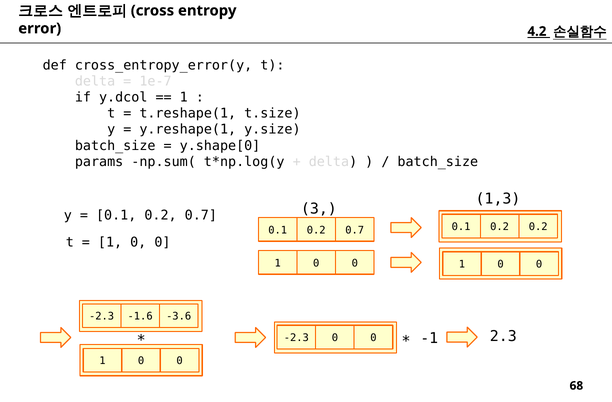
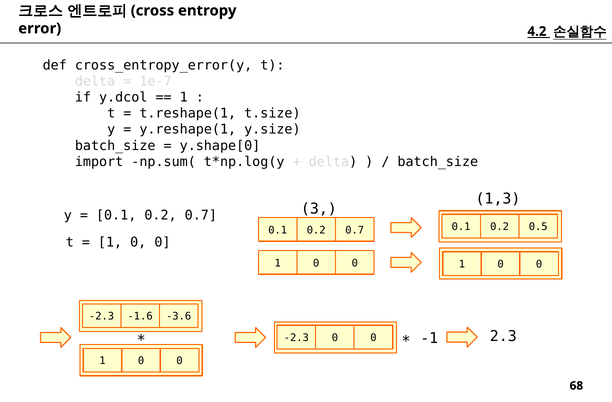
params: params -> import
0.2 0.2: 0.2 -> 0.5
